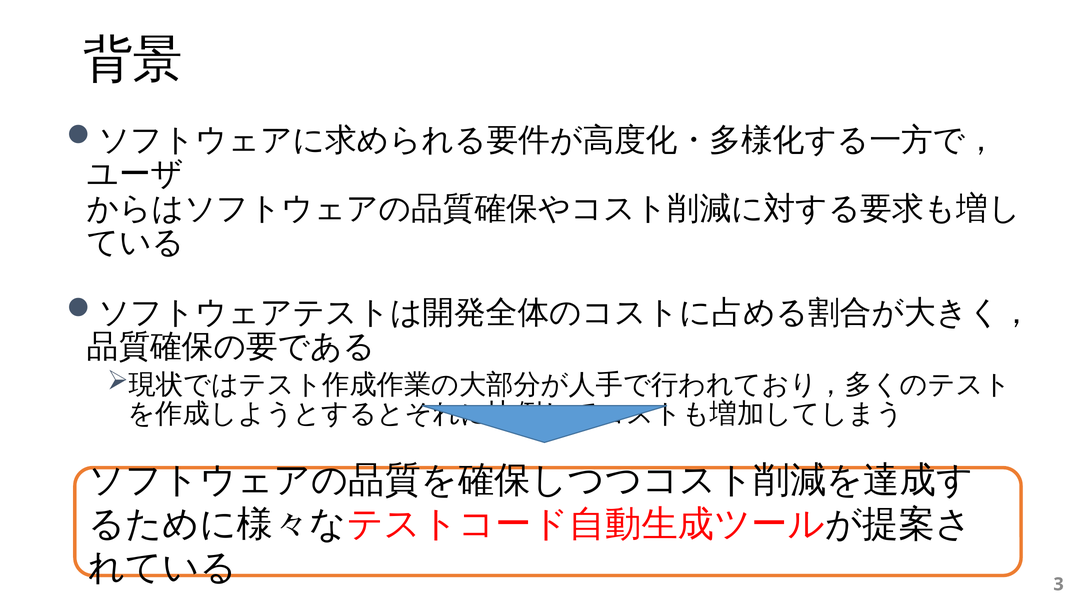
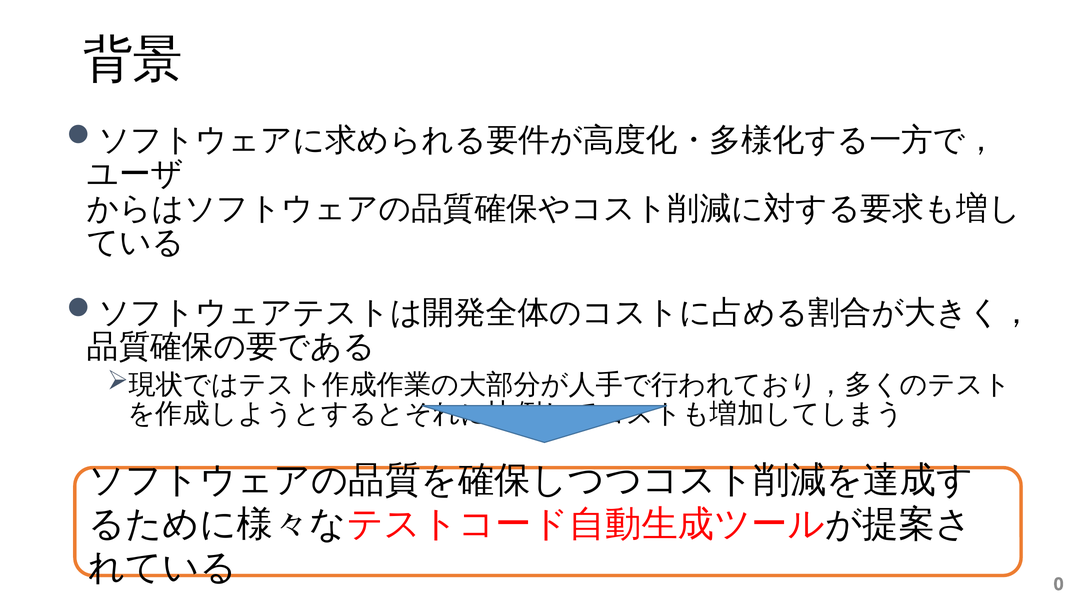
3: 3 -> 0
